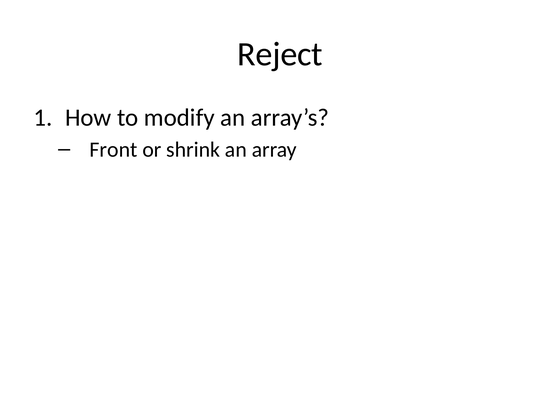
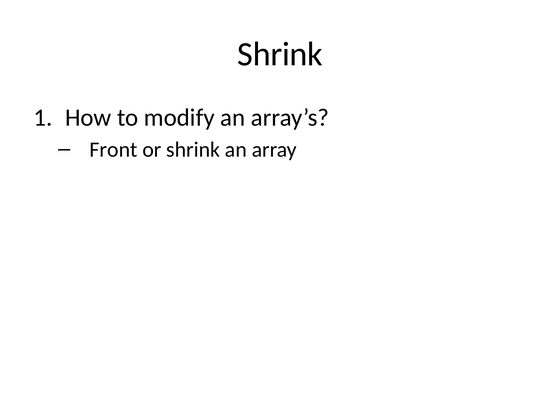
Reject at (280, 54): Reject -> Shrink
